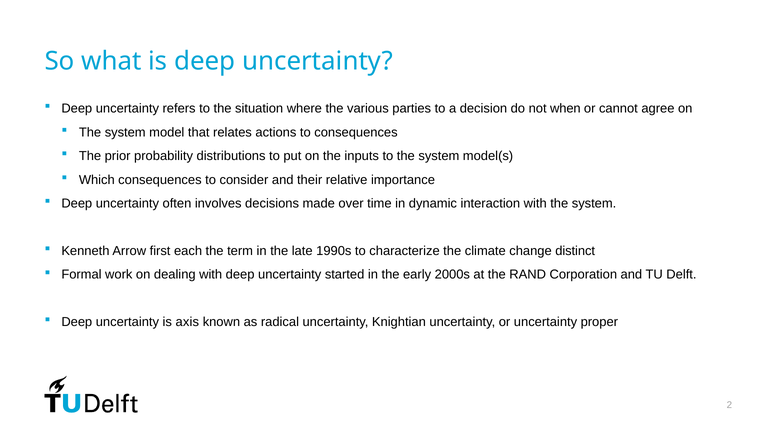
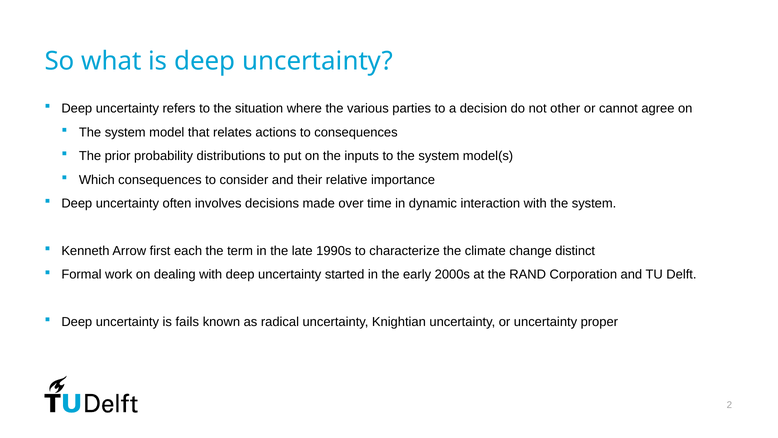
when: when -> other
axis: axis -> fails
